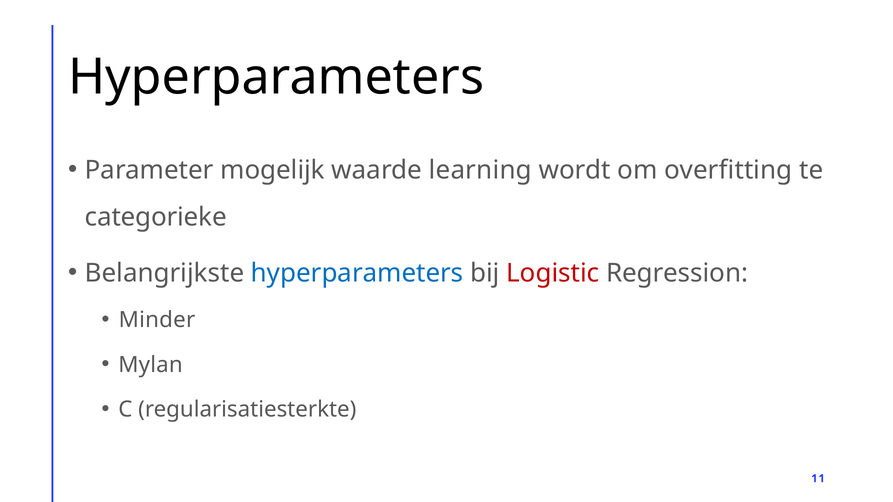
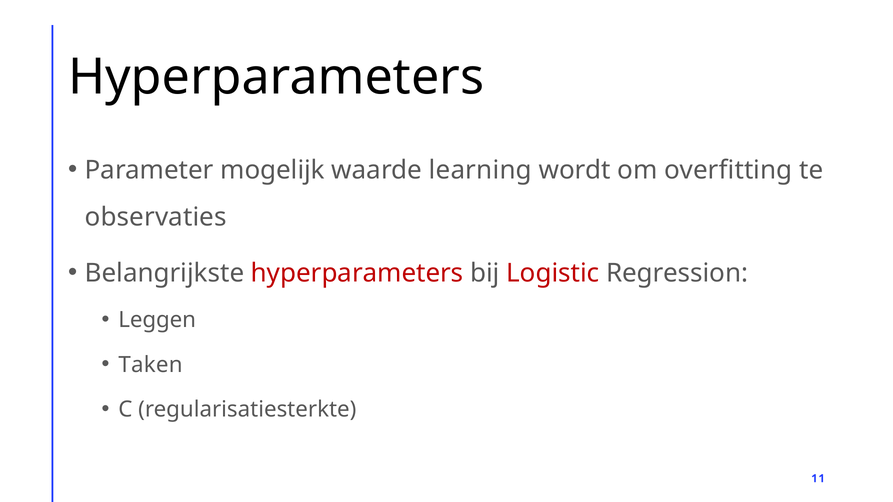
categorieke: categorieke -> observaties
hyperparameters at (357, 273) colour: blue -> red
Minder: Minder -> Leggen
Mylan: Mylan -> Taken
